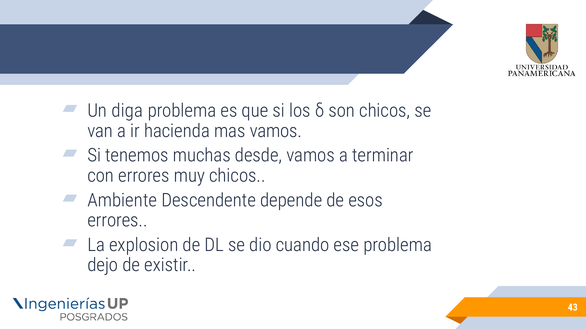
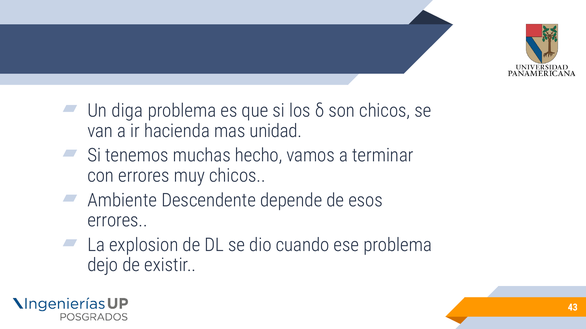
mas vamos: vamos -> unidad
desde: desde -> hecho
